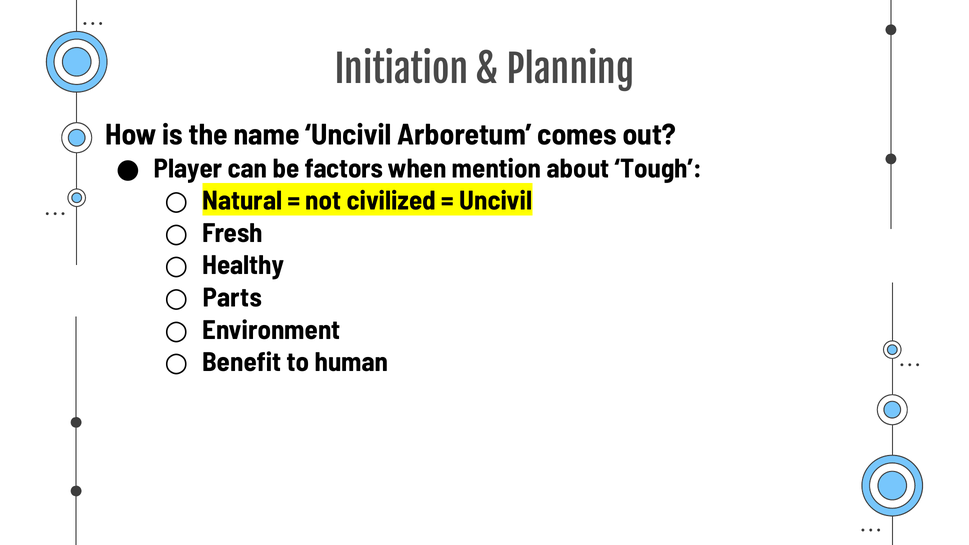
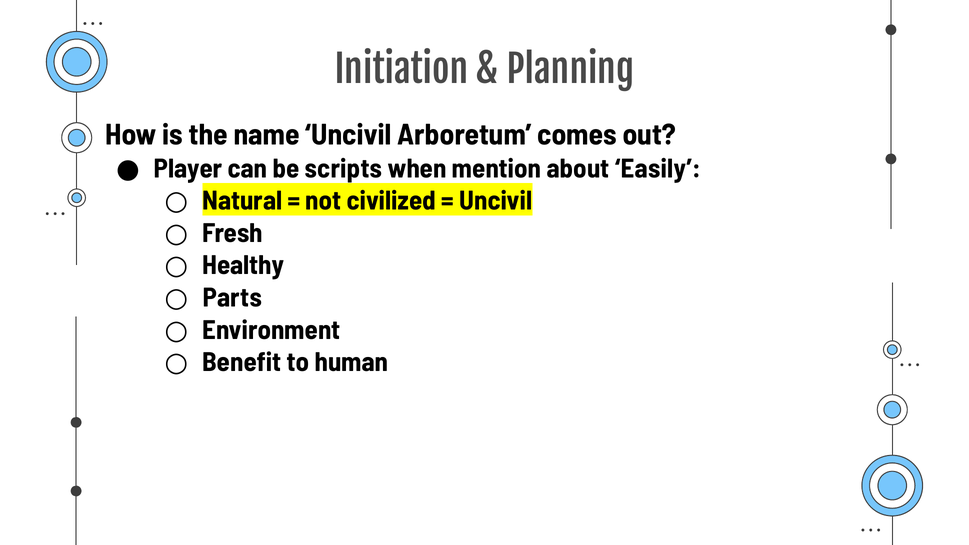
factors: factors -> scripts
Tough: Tough -> Easily
